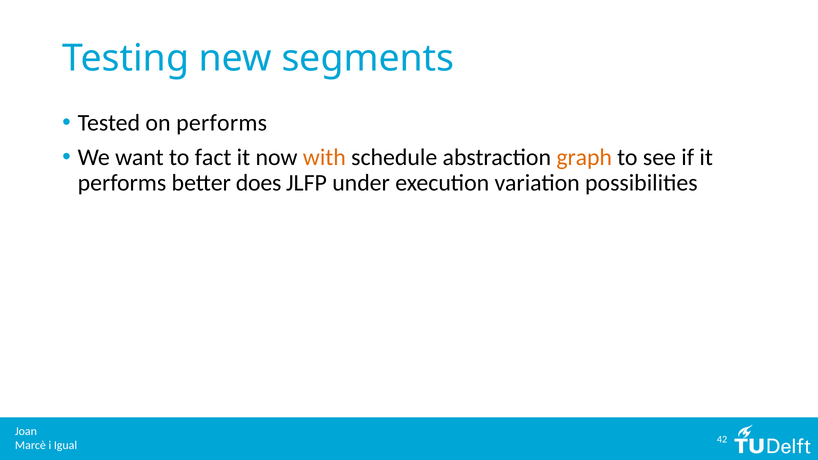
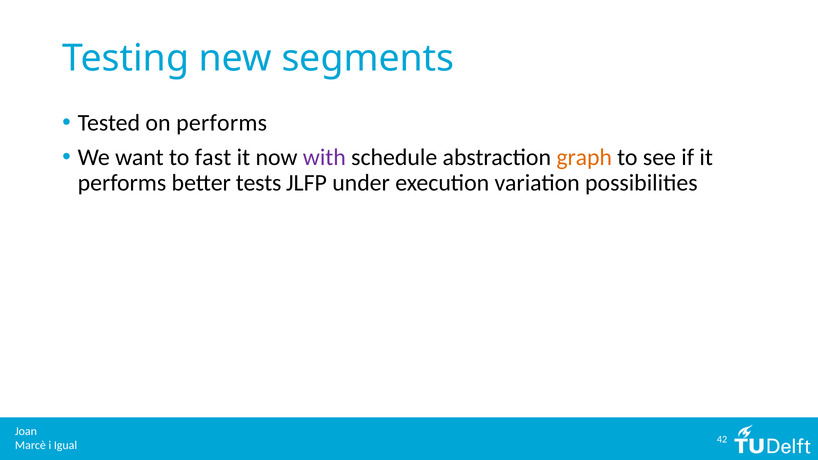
fact: fact -> fast
with colour: orange -> purple
does: does -> tests
